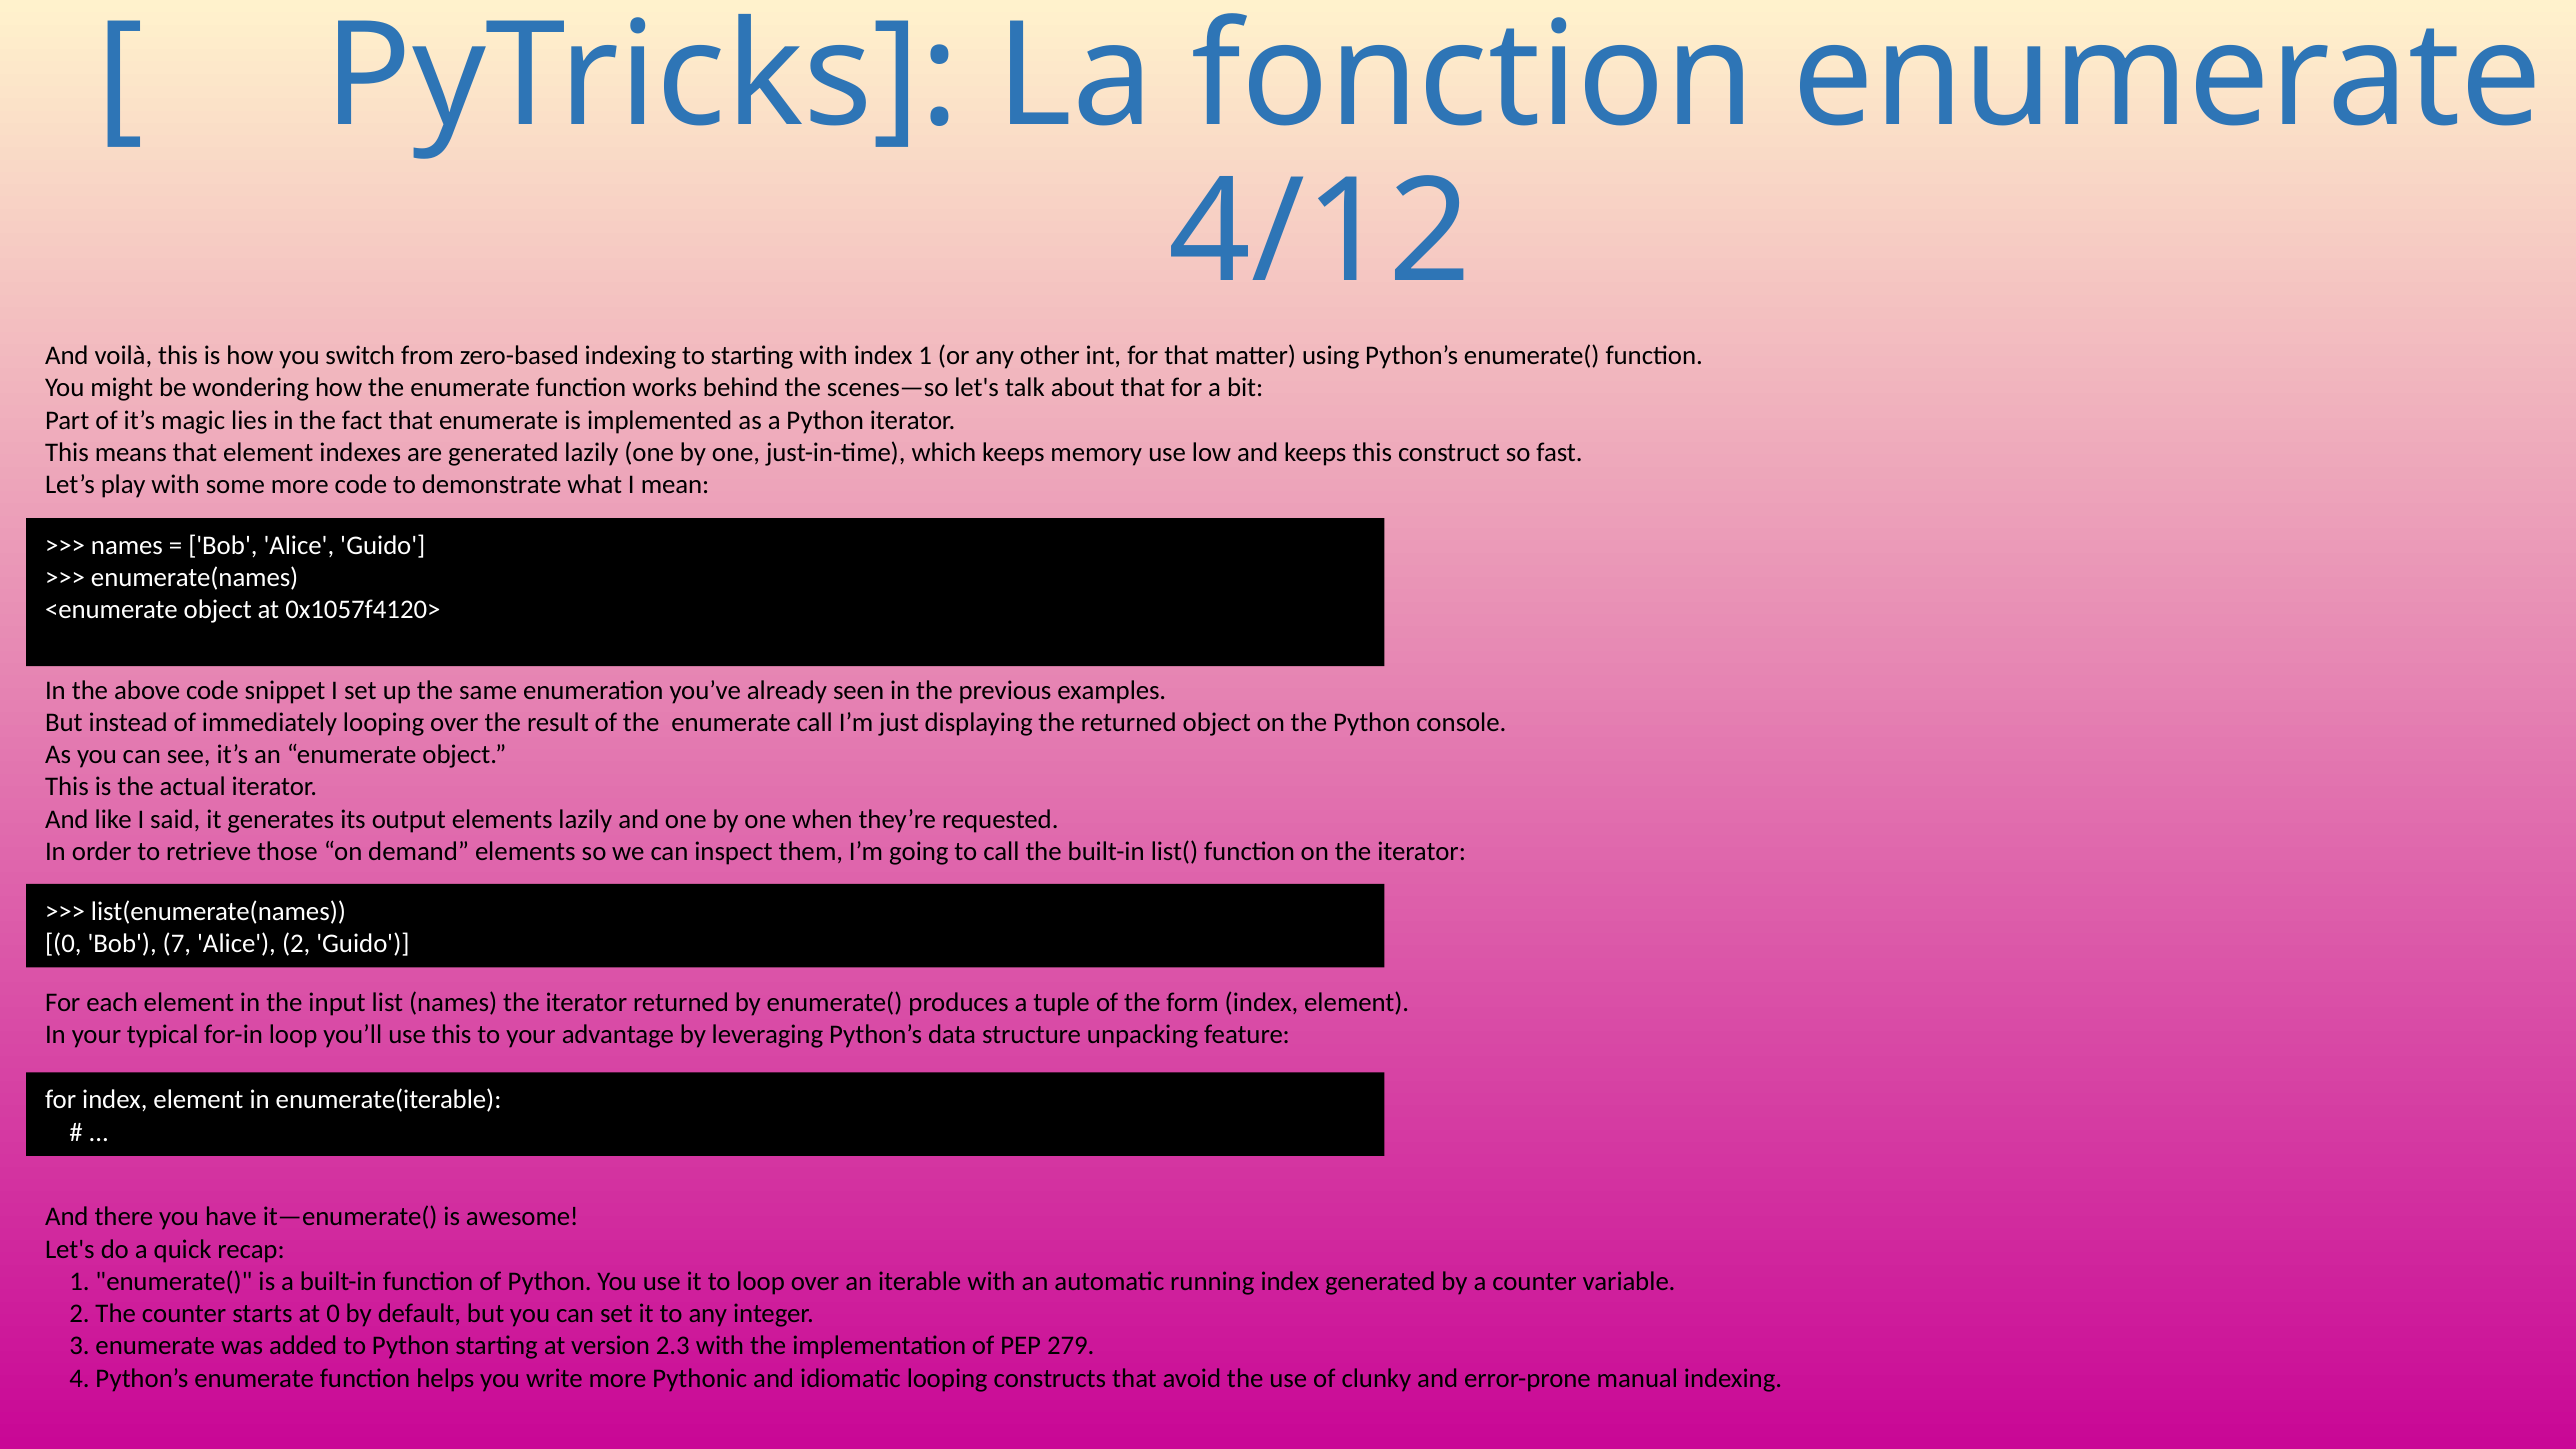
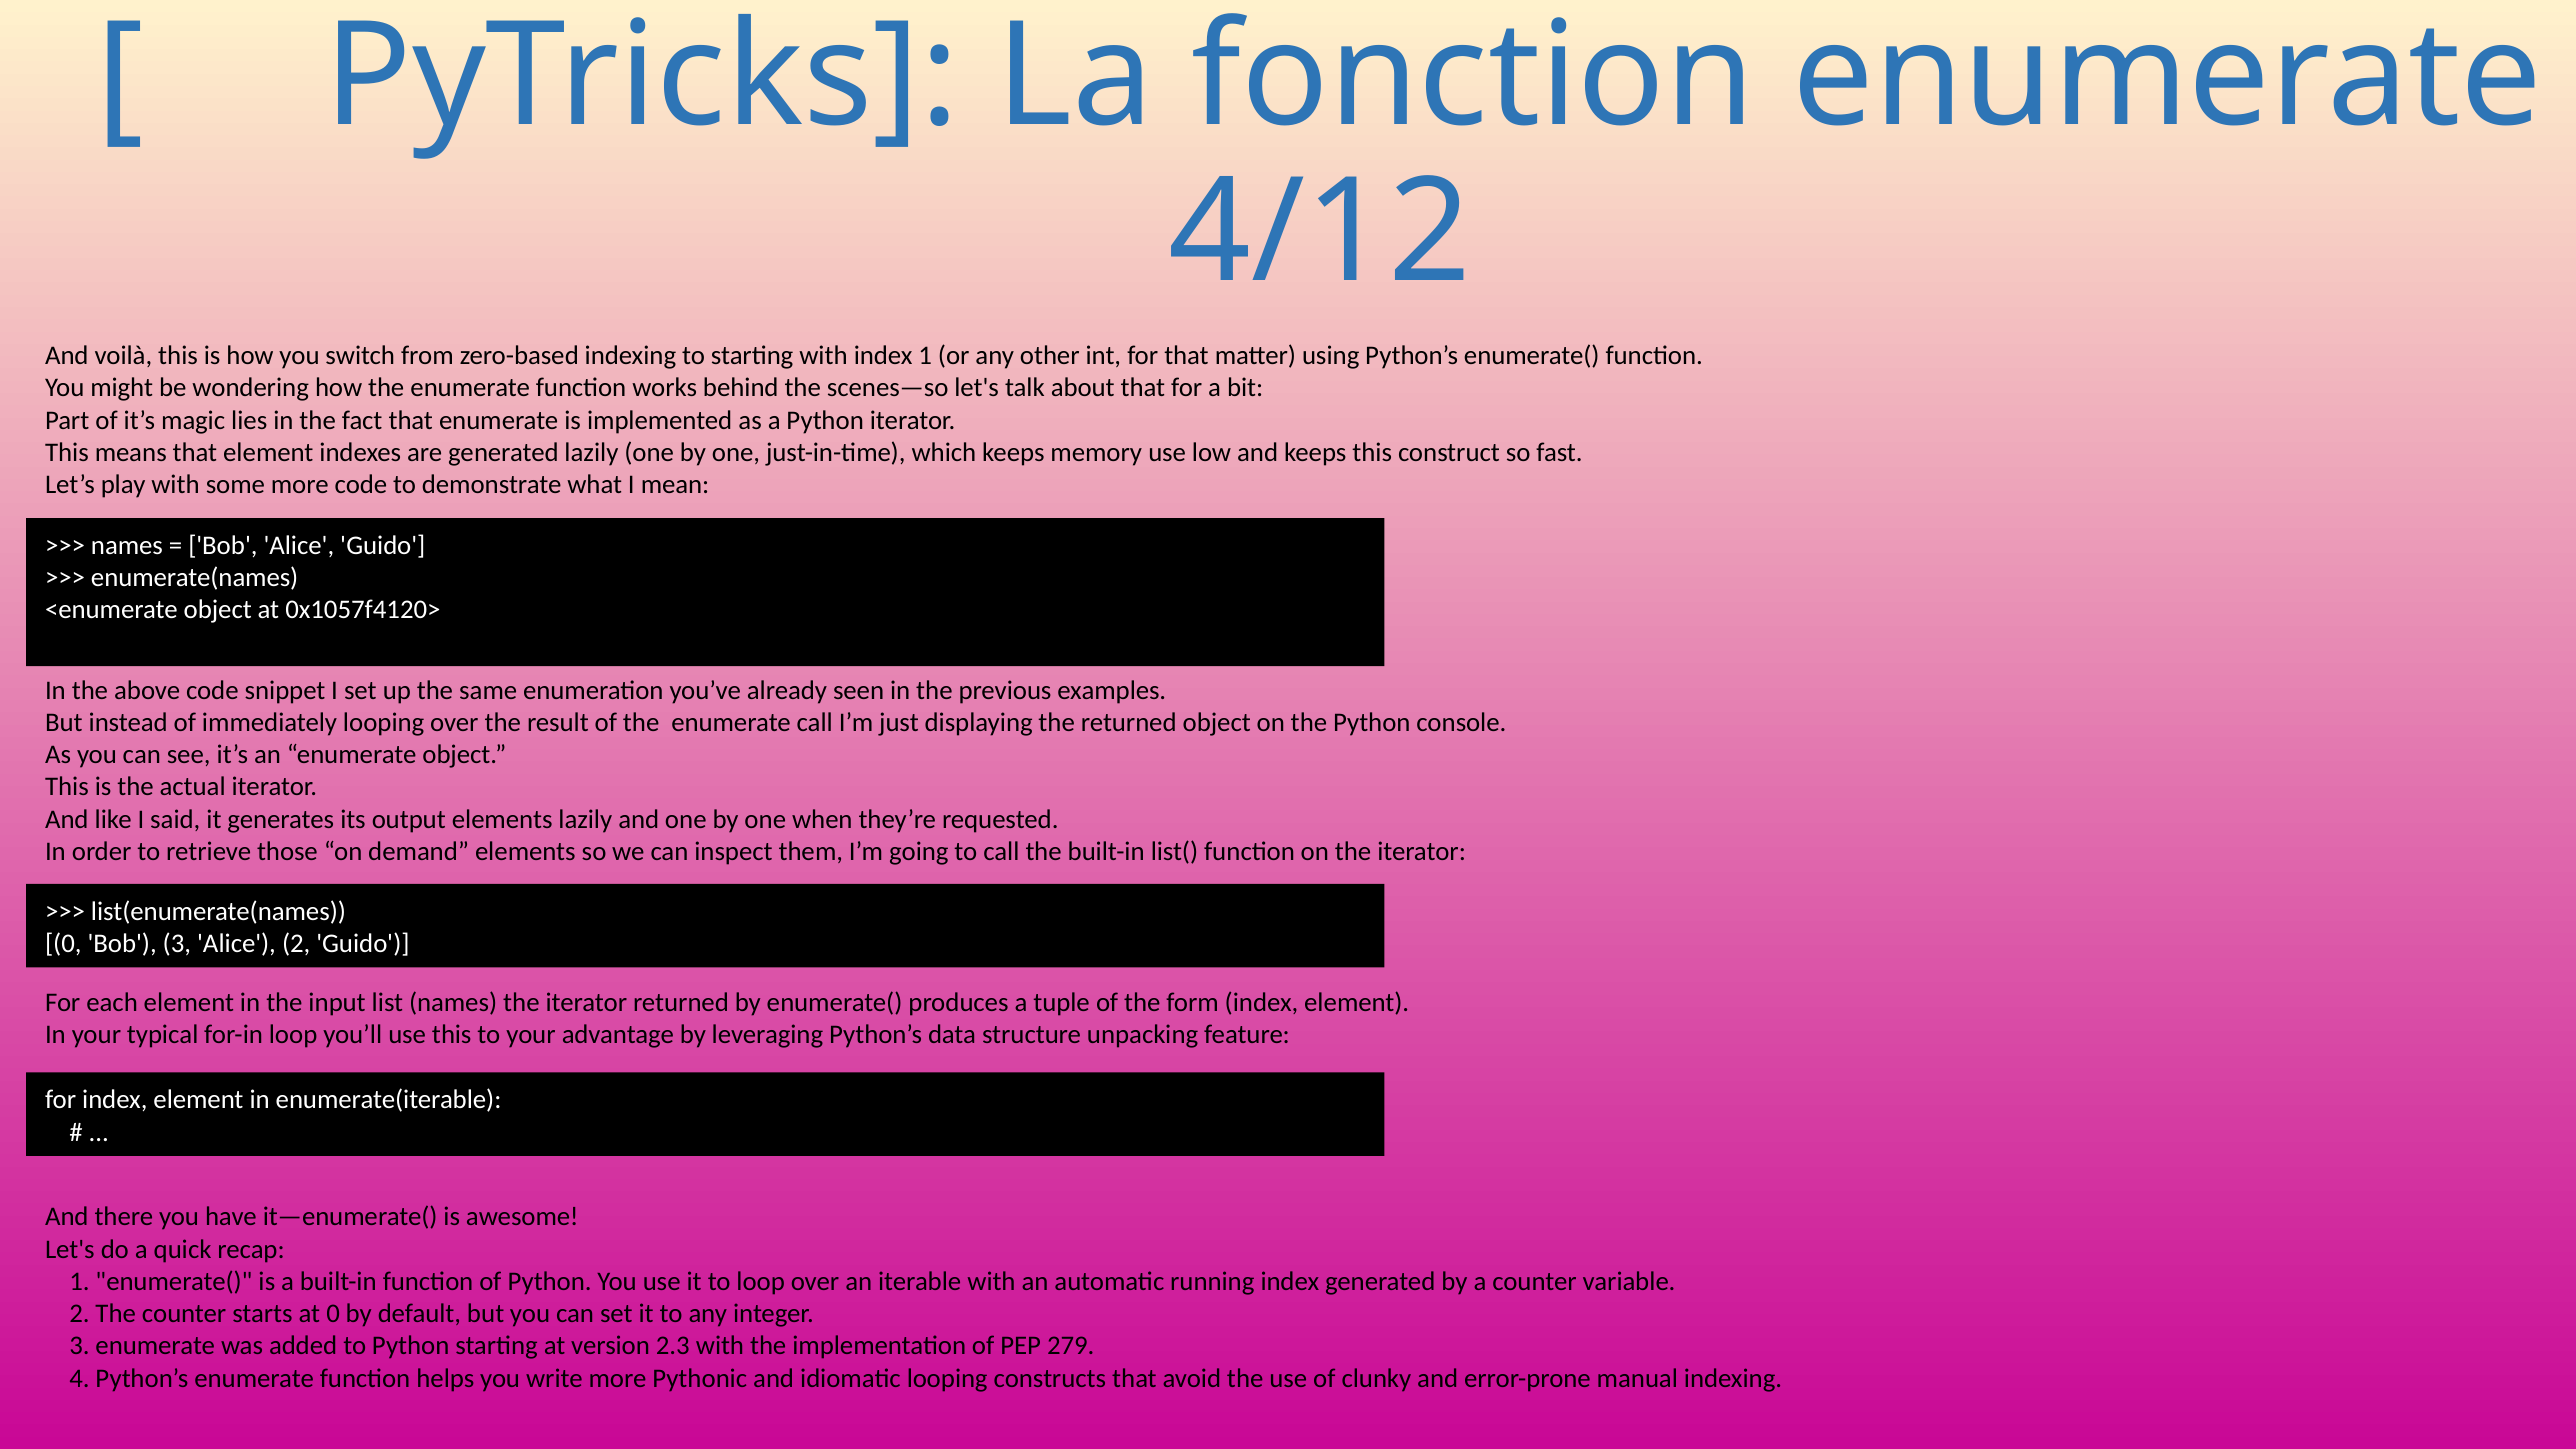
Bob 7: 7 -> 3
